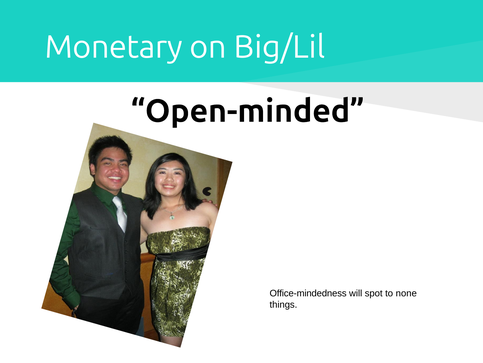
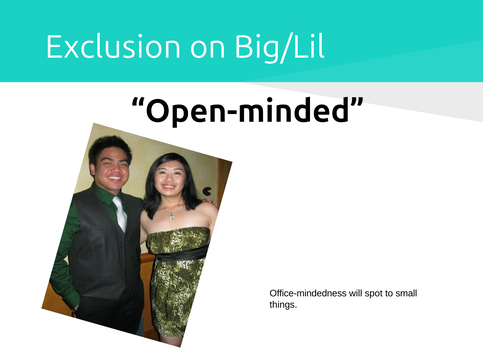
Monetary: Monetary -> Exclusion
none: none -> small
